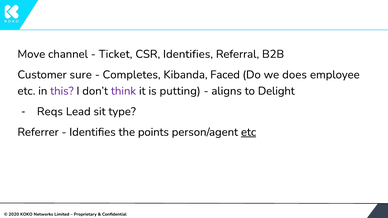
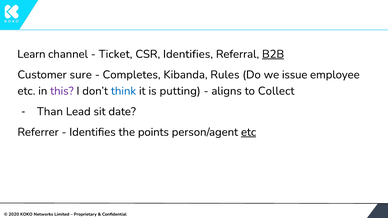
Move: Move -> Learn
B2B underline: none -> present
Faced: Faced -> Rules
does: does -> issue
think colour: purple -> blue
Delight: Delight -> Collect
Reqs: Reqs -> Than
type: type -> date
